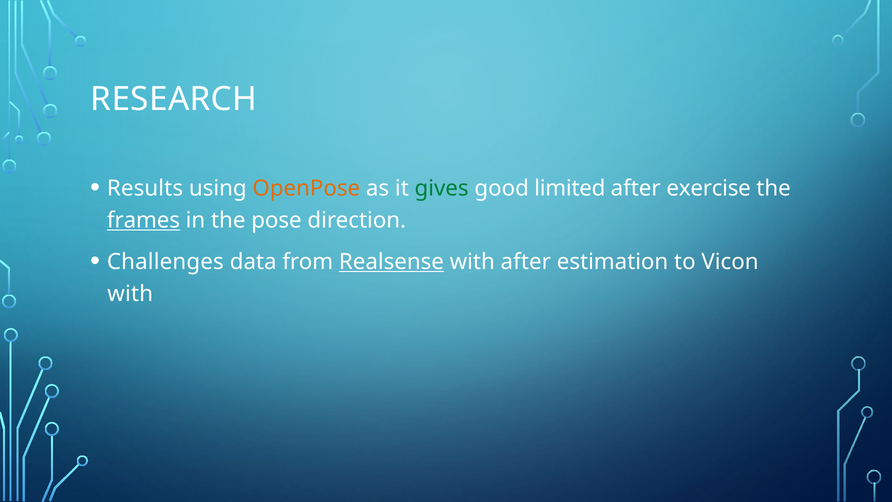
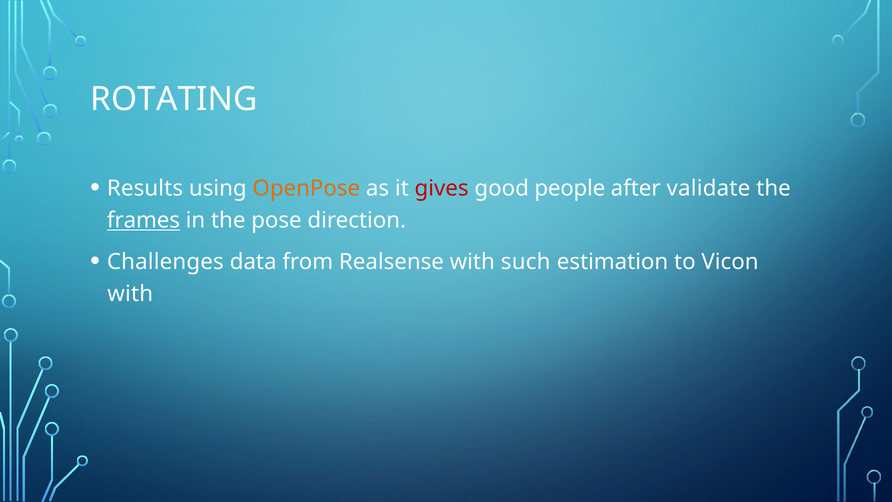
RESEARCH: RESEARCH -> ROTATING
gives colour: green -> red
limited: limited -> people
exercise: exercise -> validate
Realsense underline: present -> none
with after: after -> such
